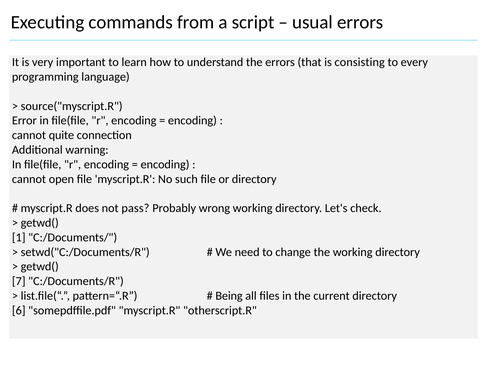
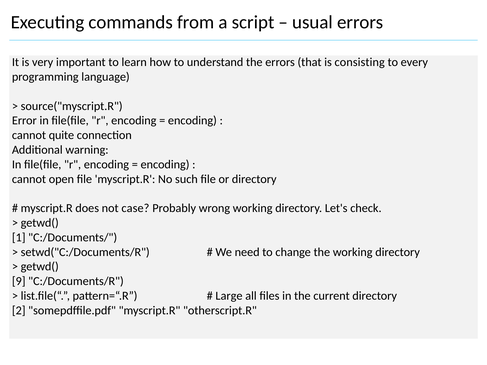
pass: pass -> case
7: 7 -> 9
Being: Being -> Large
6: 6 -> 2
